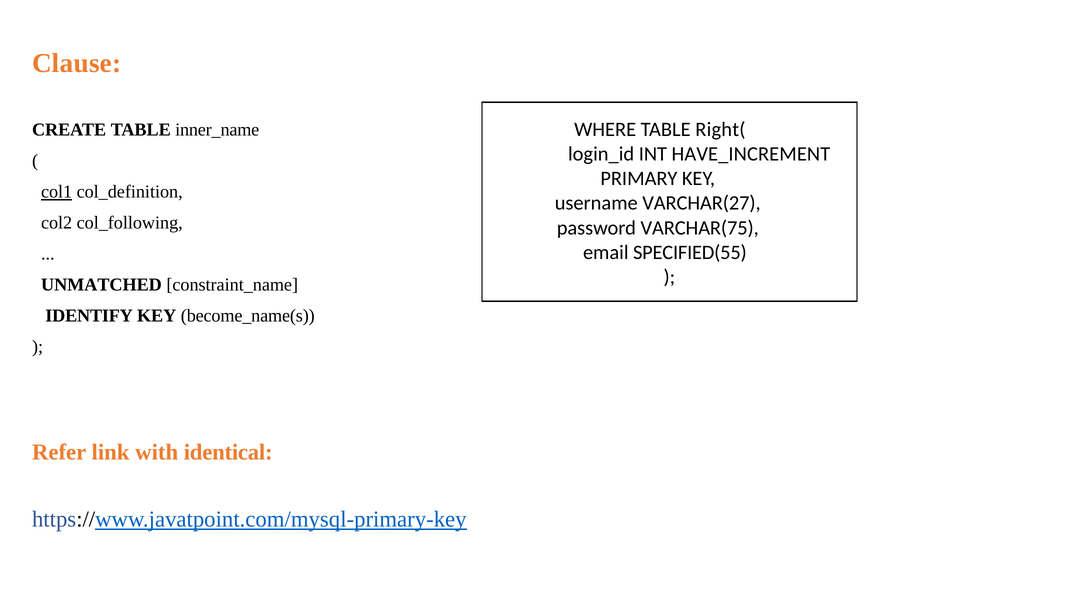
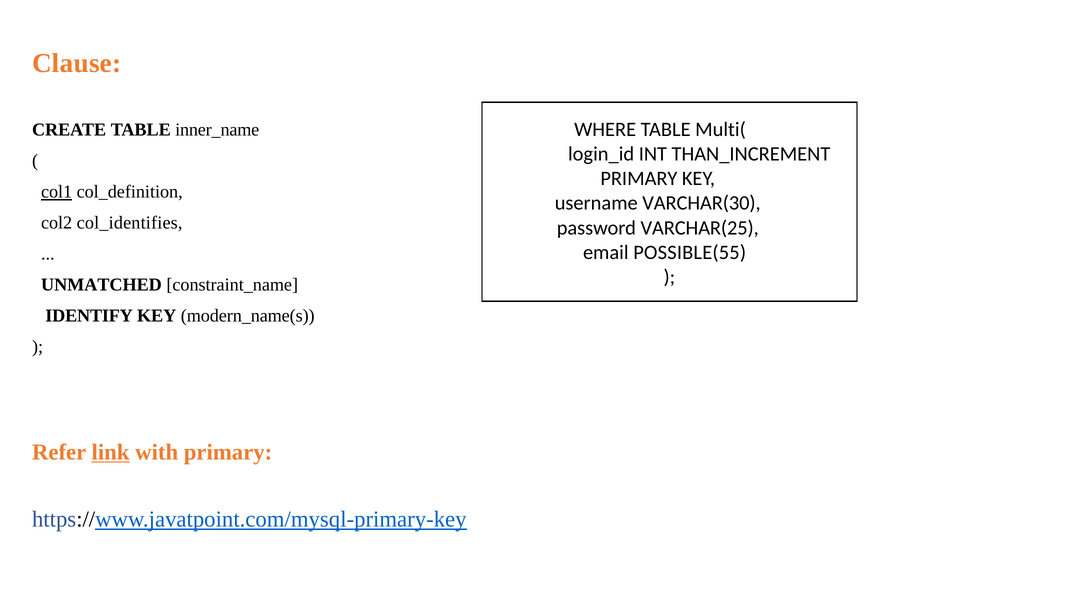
Right(: Right( -> Multi(
HAVE_INCREMENT: HAVE_INCREMENT -> THAN_INCREMENT
VARCHAR(27: VARCHAR(27 -> VARCHAR(30
col_following: col_following -> col_identifies
VARCHAR(75: VARCHAR(75 -> VARCHAR(25
SPECIFIED(55: SPECIFIED(55 -> POSSIBLE(55
become_name(s: become_name(s -> modern_name(s
link underline: none -> present
with identical: identical -> primary
